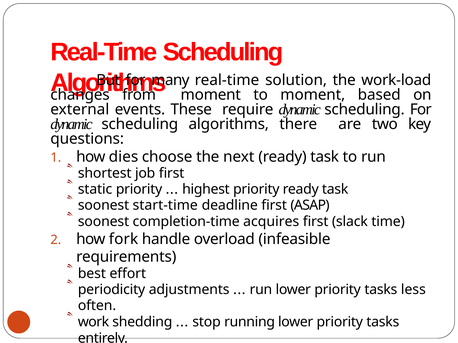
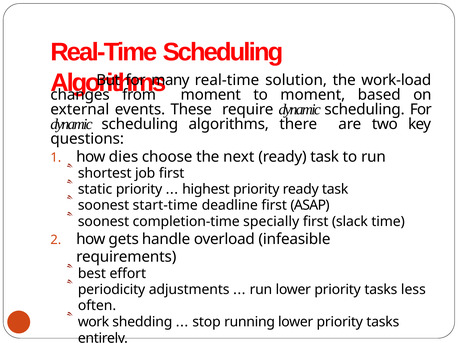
acquires: acquires -> specially
fork: fork -> gets
